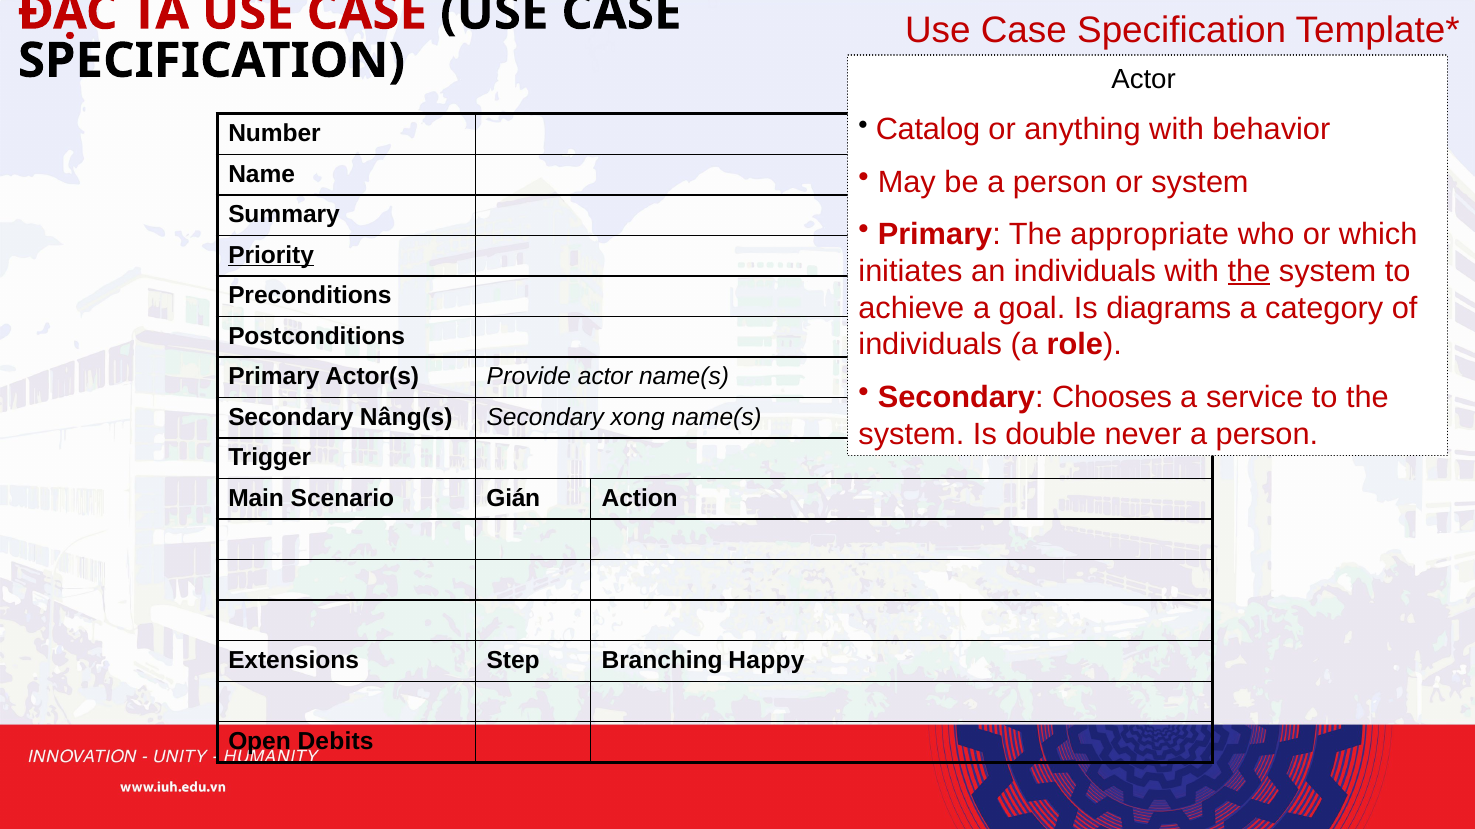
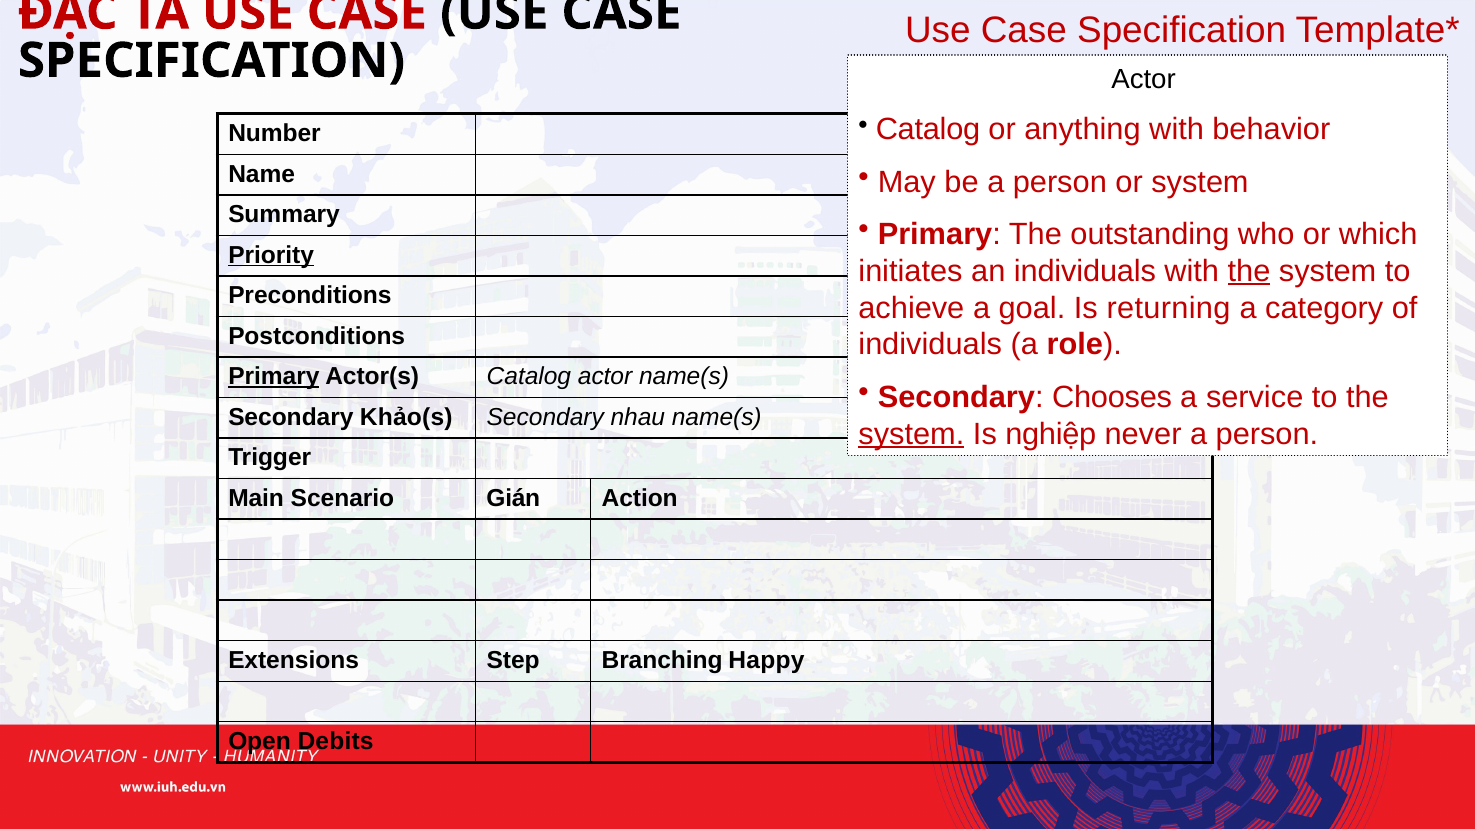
appropriate: appropriate -> outstanding
diagrams: diagrams -> returning
Primary at (274, 377) underline: none -> present
Actor(s Provide: Provide -> Catalog
Nâng(s: Nâng(s -> Khảo(s
xong: xong -> nhau
system at (911, 434) underline: none -> present
double: double -> nghiệp
